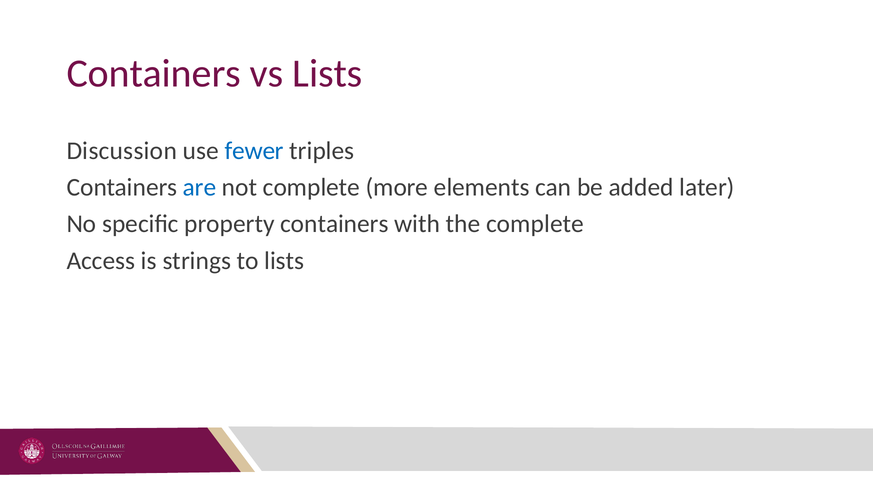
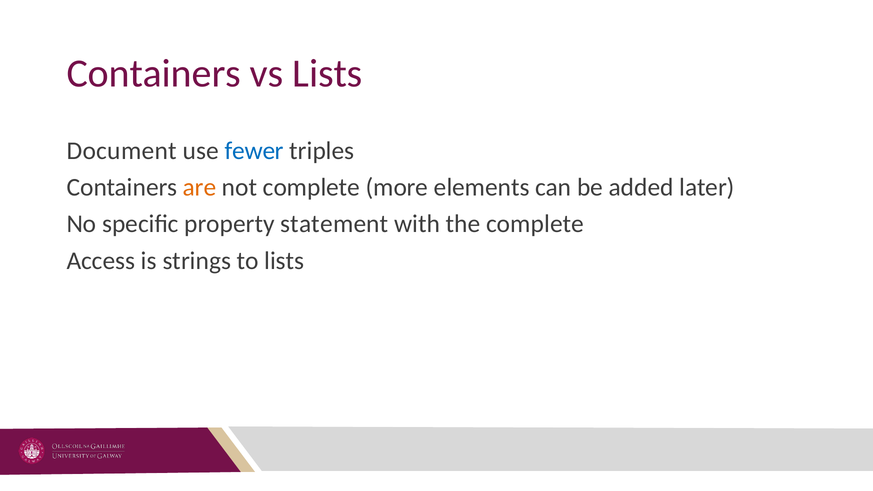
Discussion: Discussion -> Document
are colour: blue -> orange
property containers: containers -> statement
